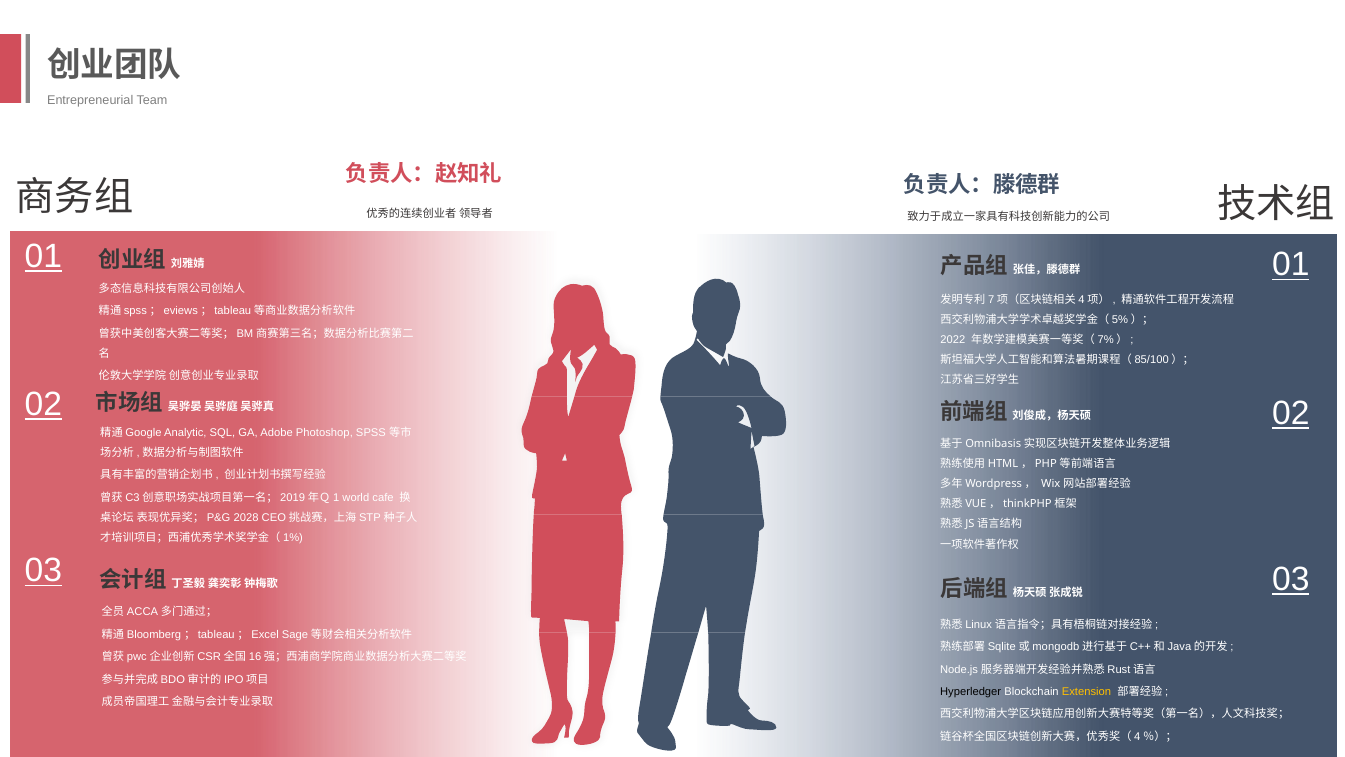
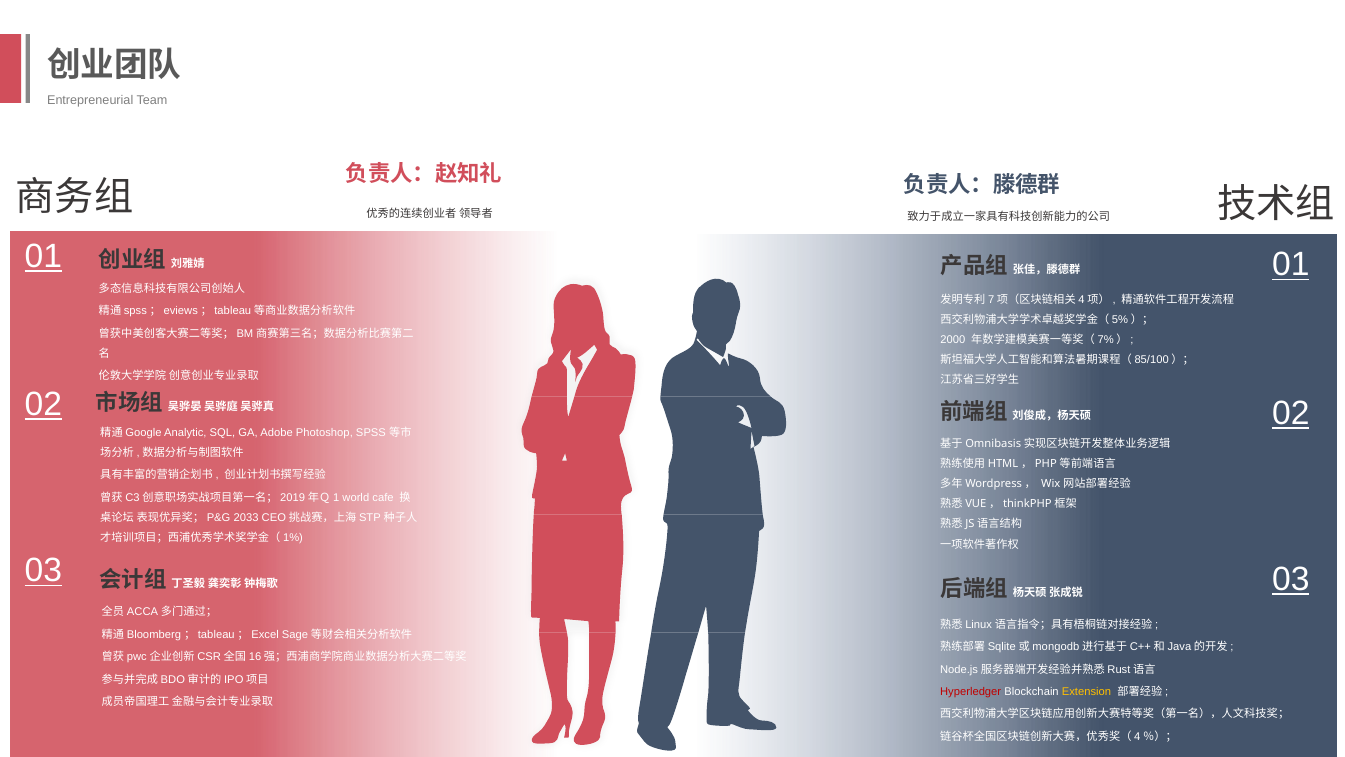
2022: 2022 -> 2000
2028: 2028 -> 2033
Hyperledger colour: black -> red
